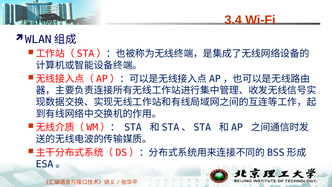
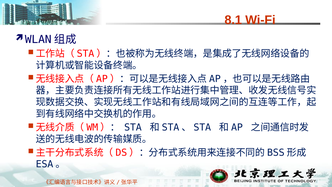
3.4: 3.4 -> 8.1
